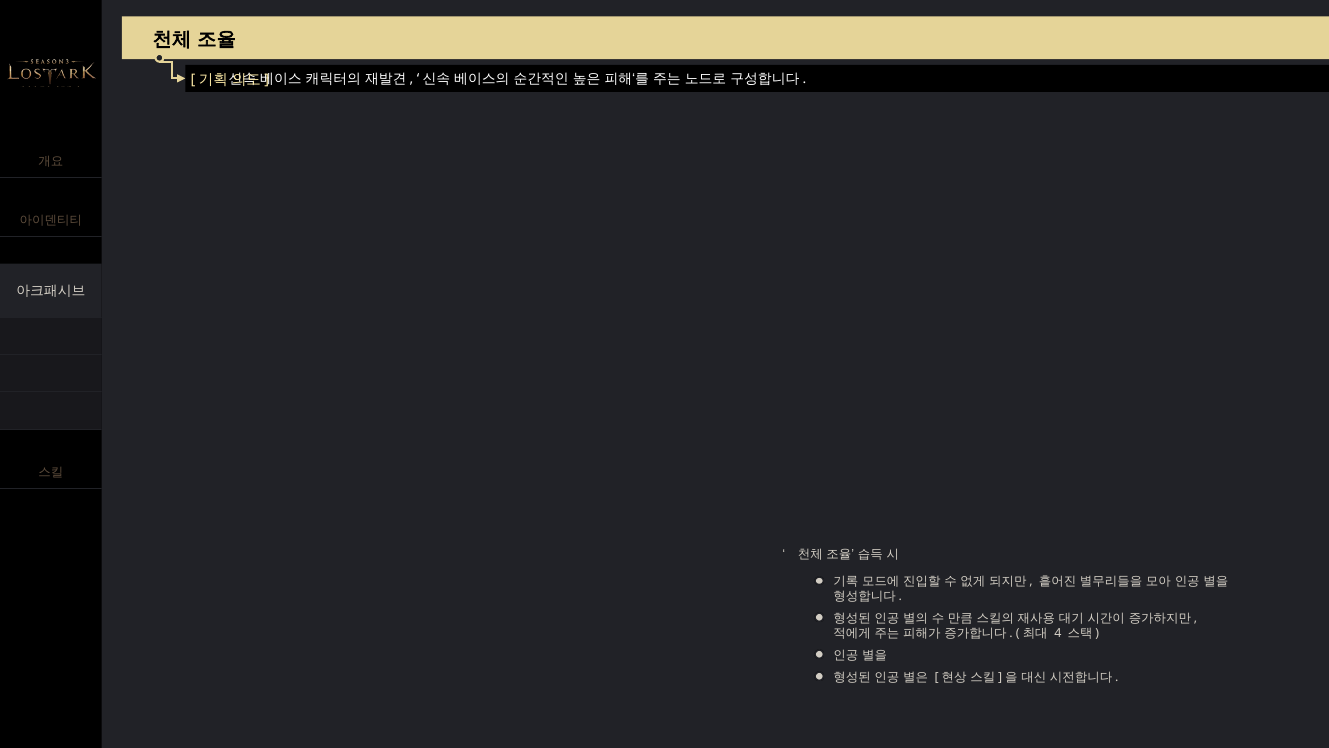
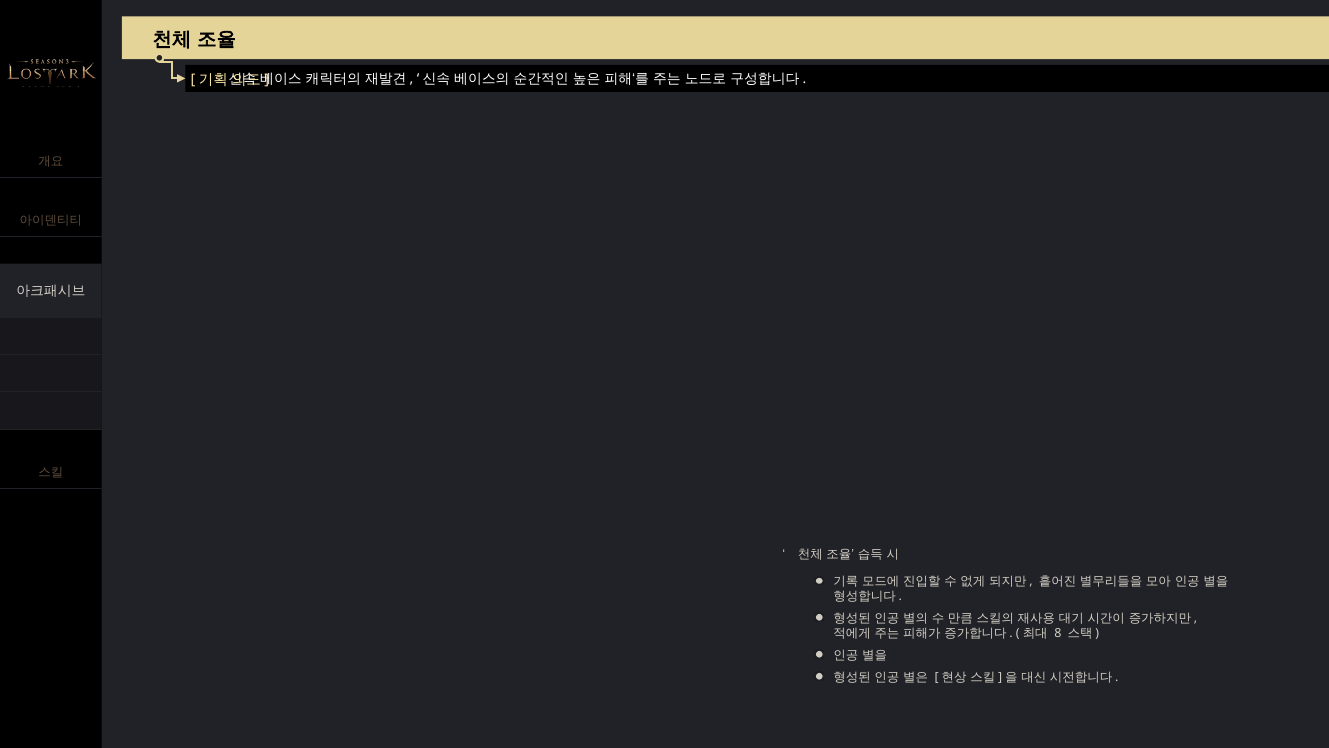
4: 4 -> 8
